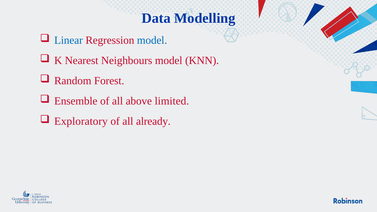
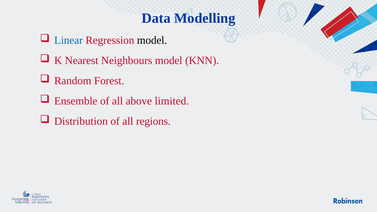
model at (152, 40) colour: blue -> black
Exploratory: Exploratory -> Distribution
already: already -> regions
